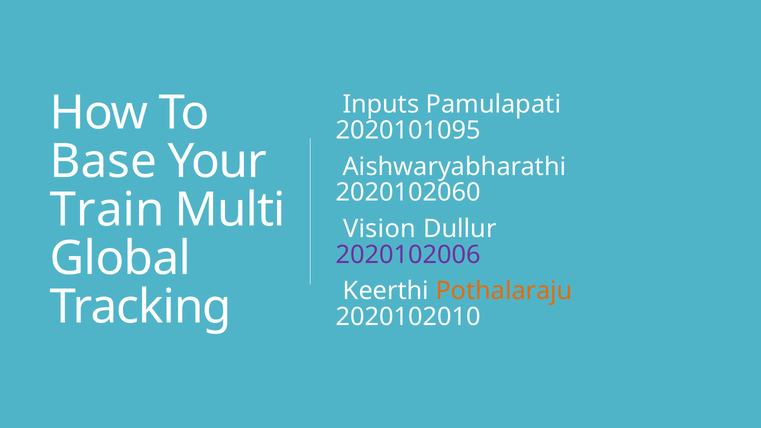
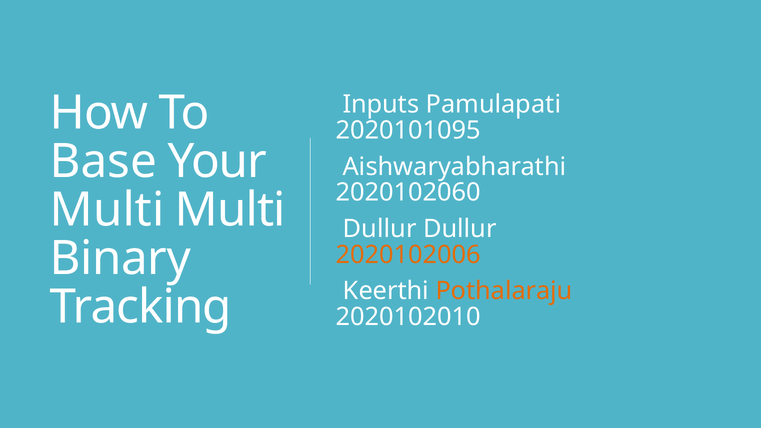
Train at (107, 210): Train -> Multi
Vision at (380, 229): Vision -> Dullur
Global: Global -> Binary
2020102006 colour: purple -> orange
